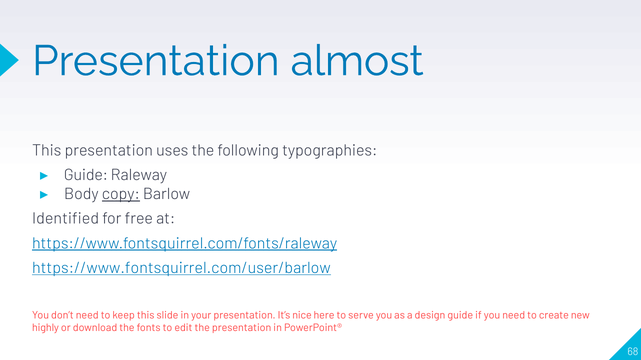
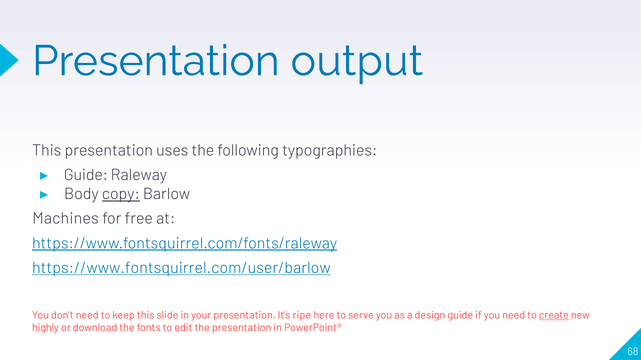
almost: almost -> output
Identified: Identified -> Machines
nice: nice -> ripe
create underline: none -> present
